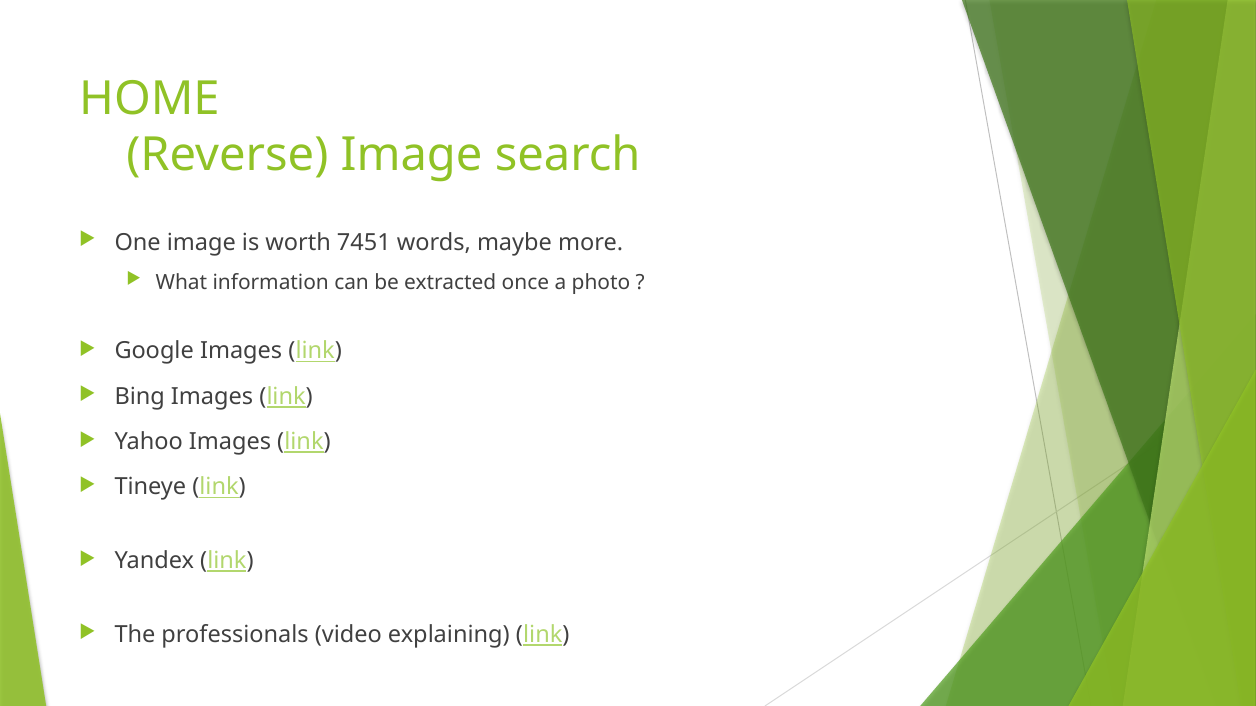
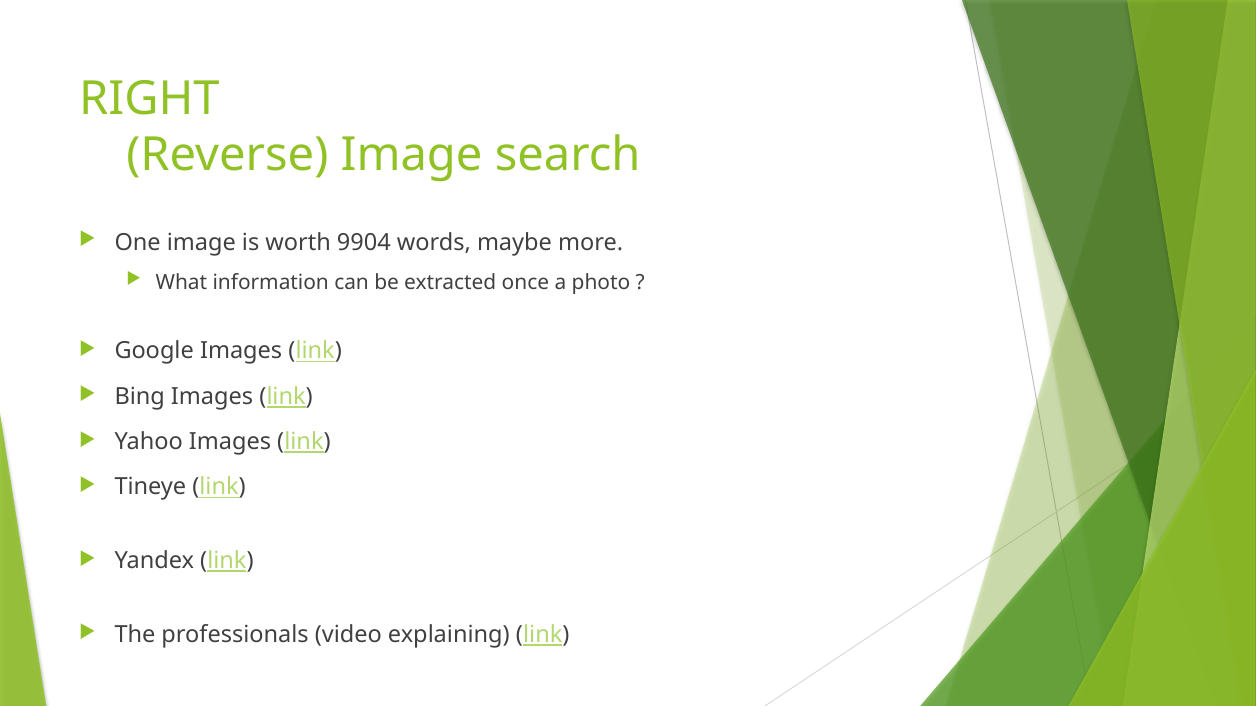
HOME: HOME -> RIGHT
7451: 7451 -> 9904
